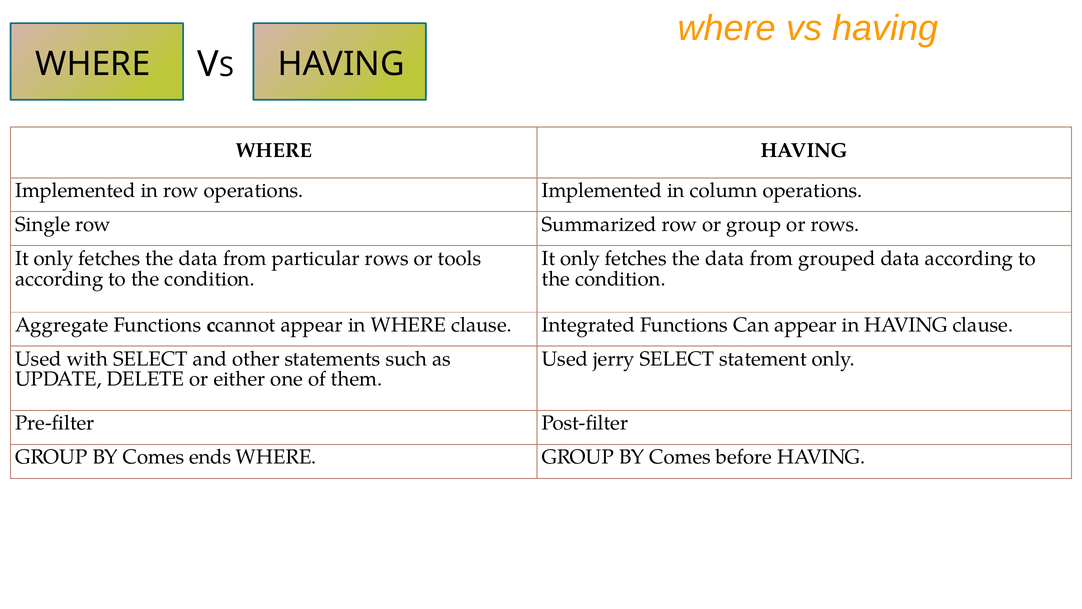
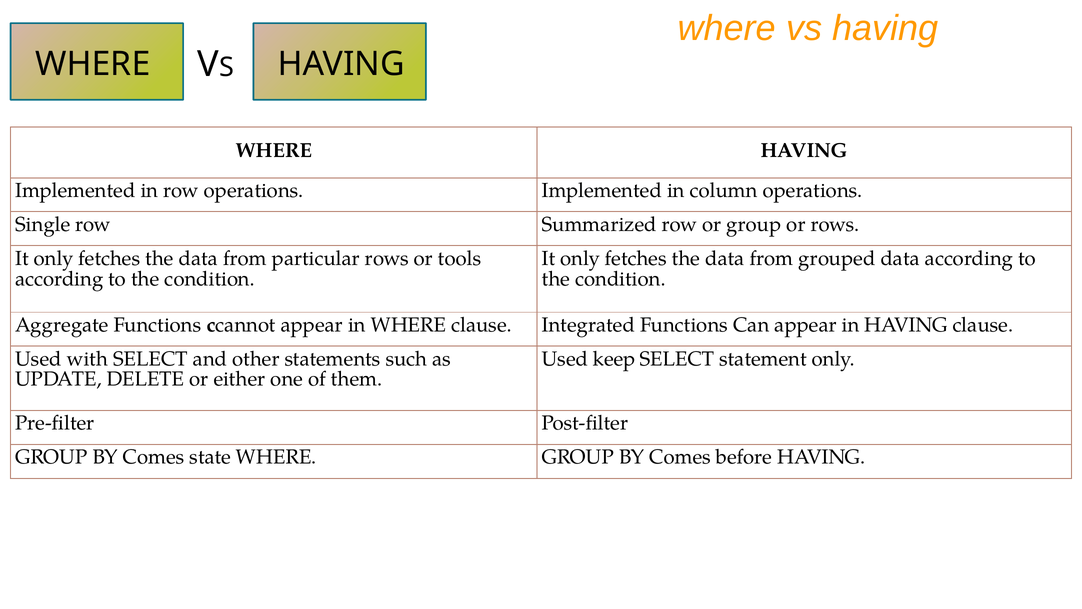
jerry: jerry -> keep
ends: ends -> state
